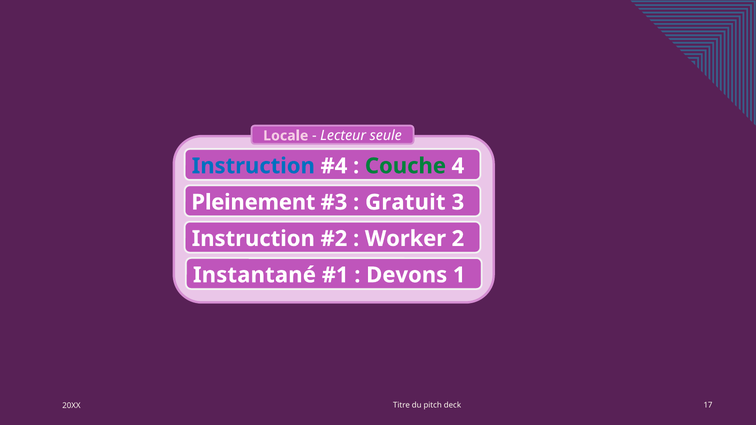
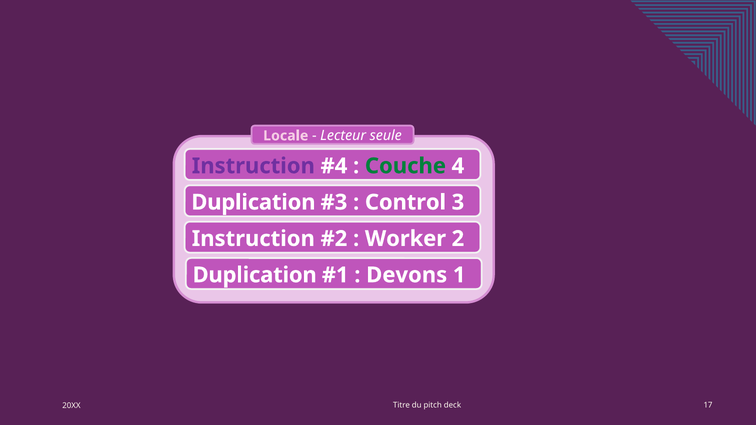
Instruction at (253, 166) colour: blue -> purple
Pleinement at (253, 202): Pleinement -> Duplication
Gratuit: Gratuit -> Control
Instantané at (254, 275): Instantané -> Duplication
